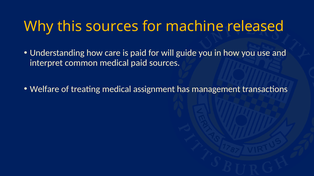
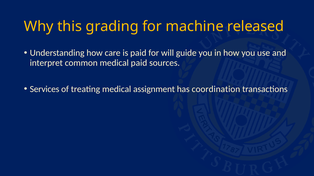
this sources: sources -> grading
Welfare: Welfare -> Services
management: management -> coordination
